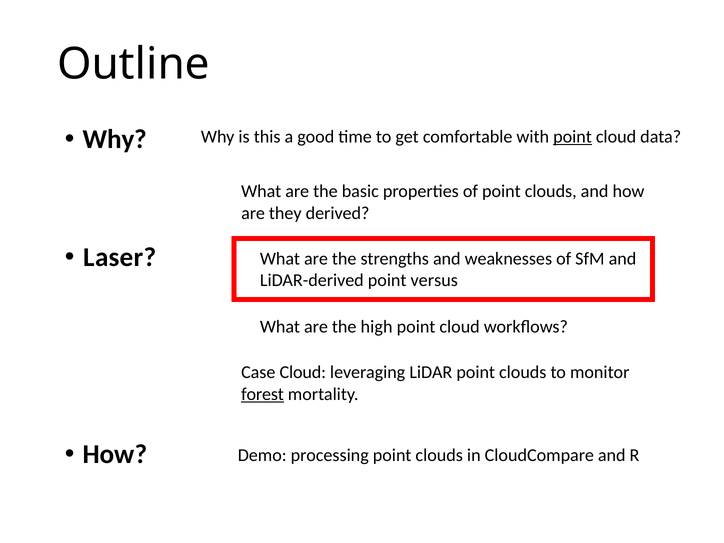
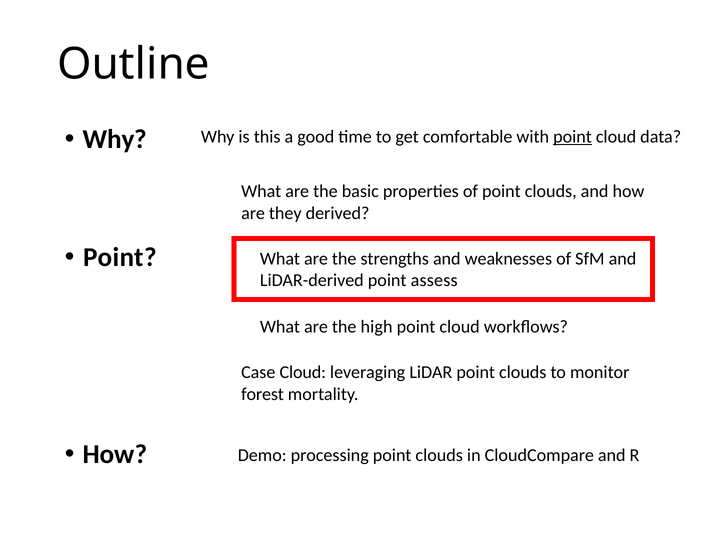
Laser at (120, 257): Laser -> Point
versus: versus -> assess
forest underline: present -> none
